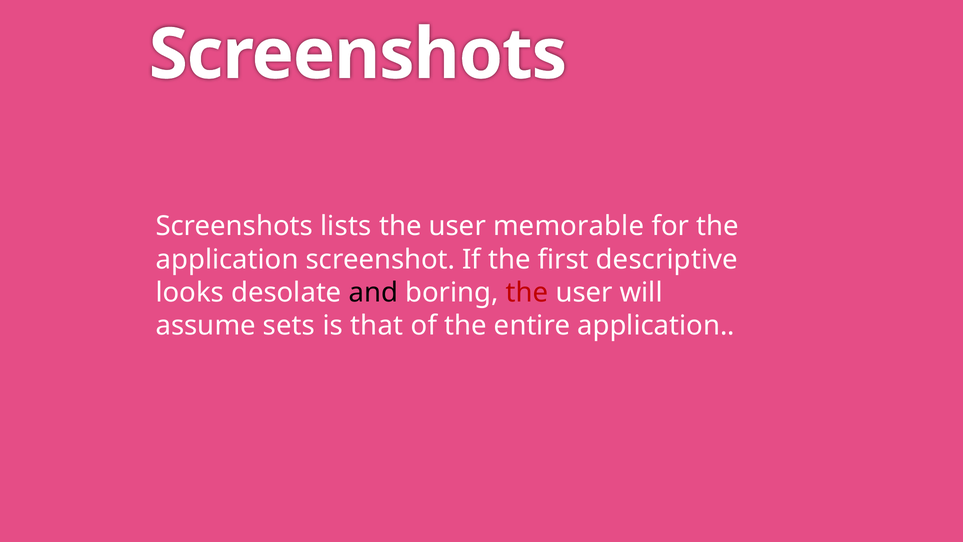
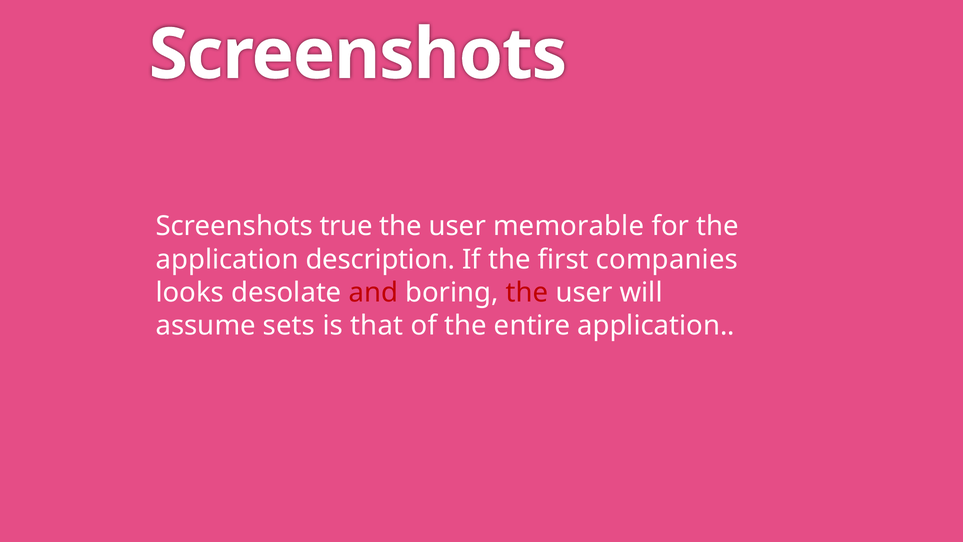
lists: lists -> true
screenshot: screenshot -> description
descriptive: descriptive -> companies
and colour: black -> red
